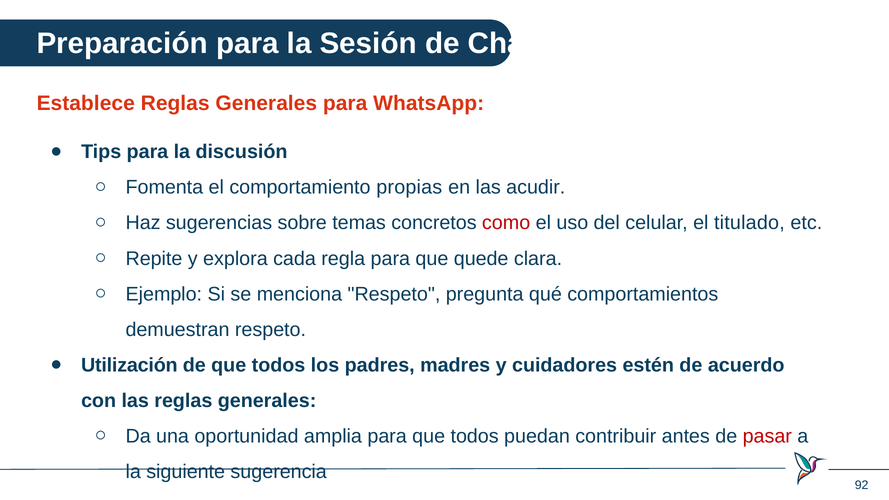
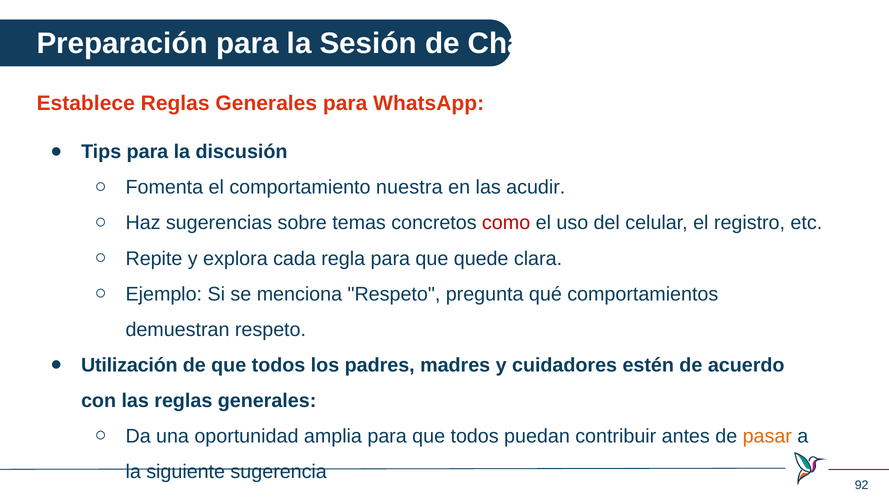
propias: propias -> nuestra
titulado: titulado -> registro
pasar colour: red -> orange
